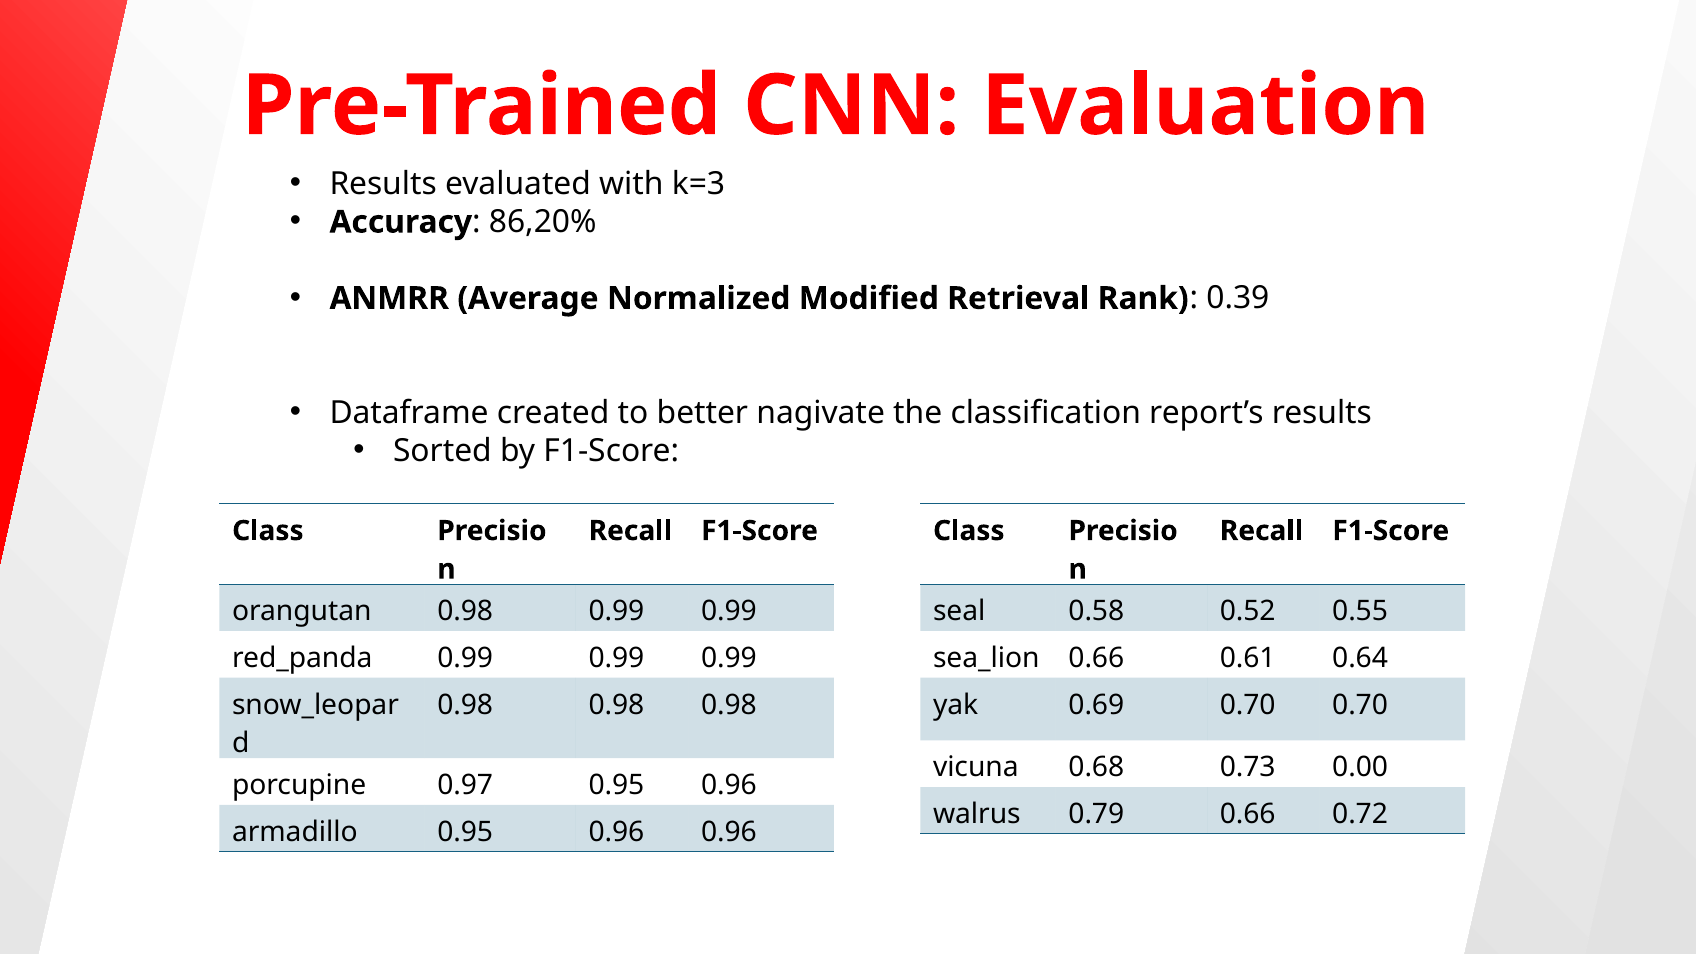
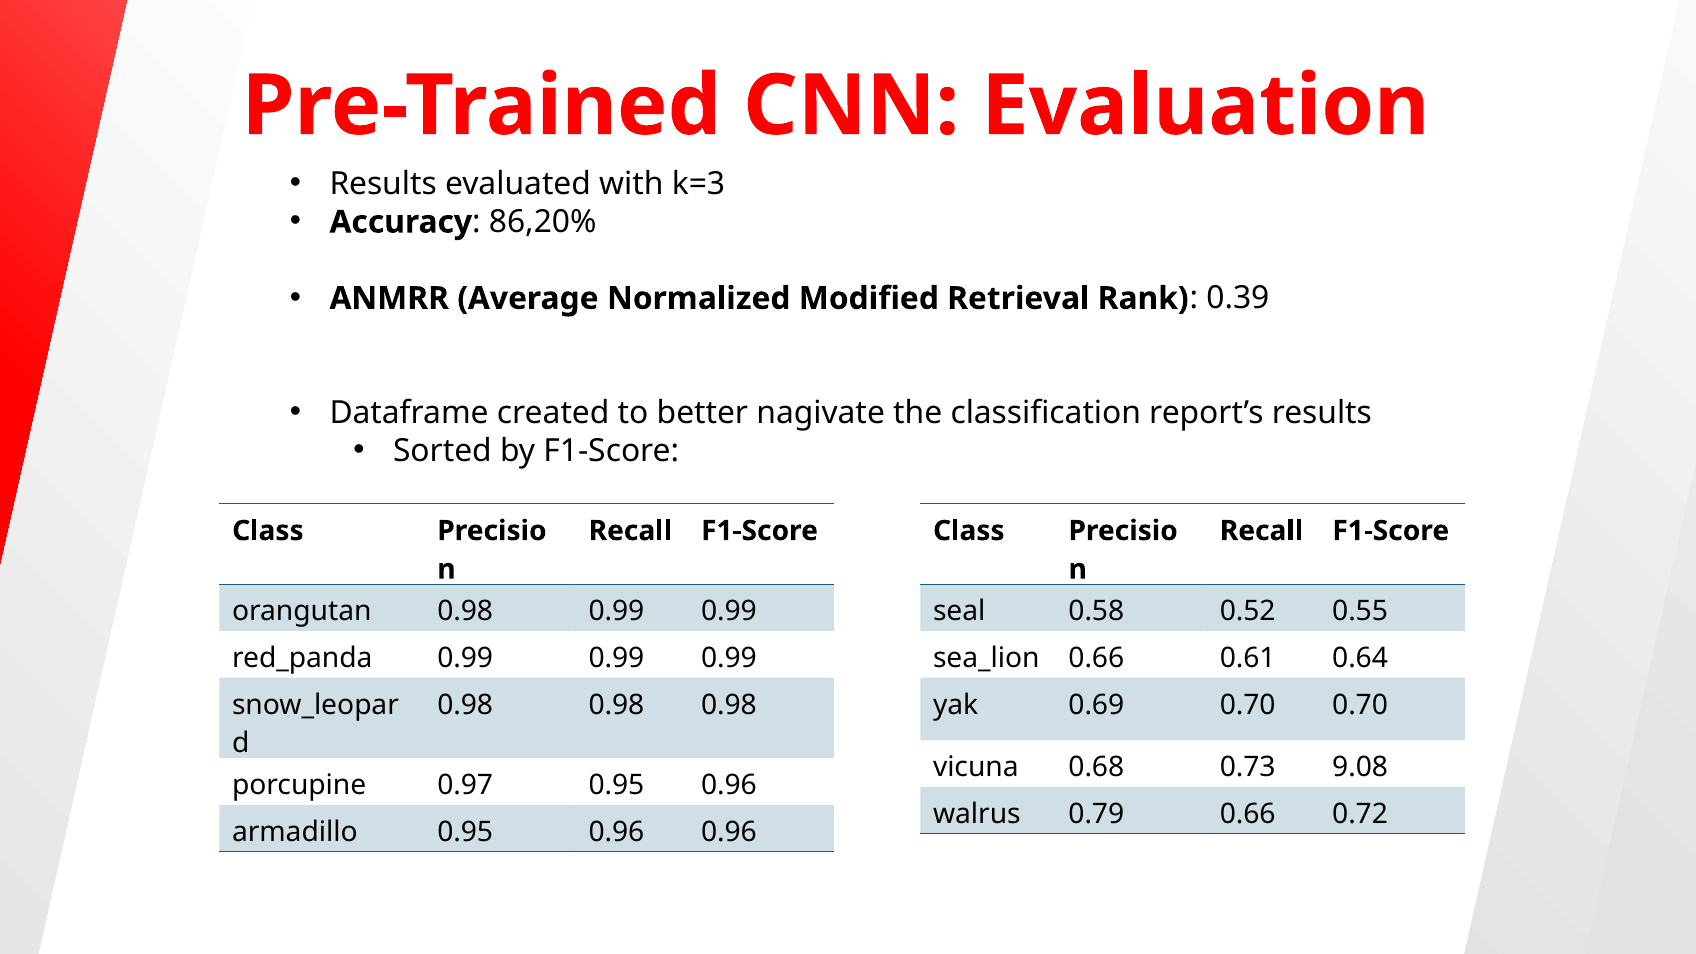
0.00: 0.00 -> 9.08
